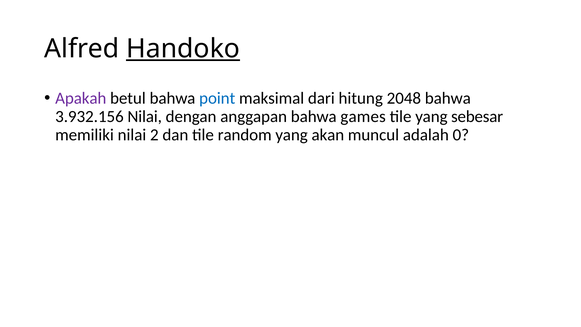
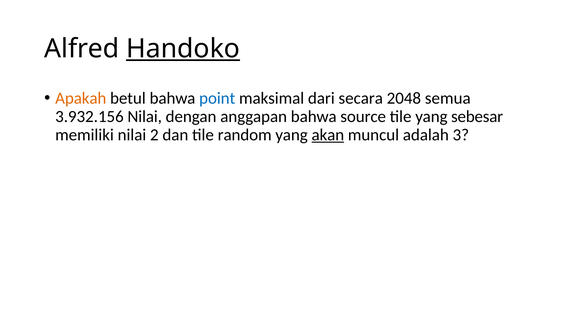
Apakah colour: purple -> orange
hitung: hitung -> secara
2048 bahwa: bahwa -> semua
games: games -> source
akan underline: none -> present
0: 0 -> 3
